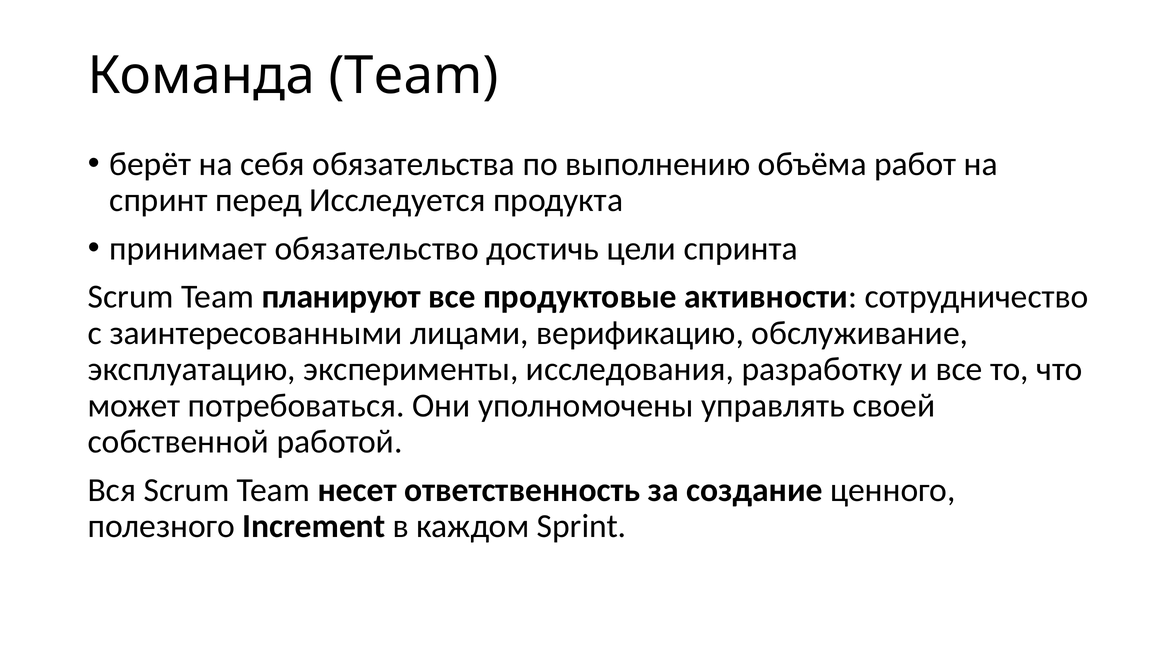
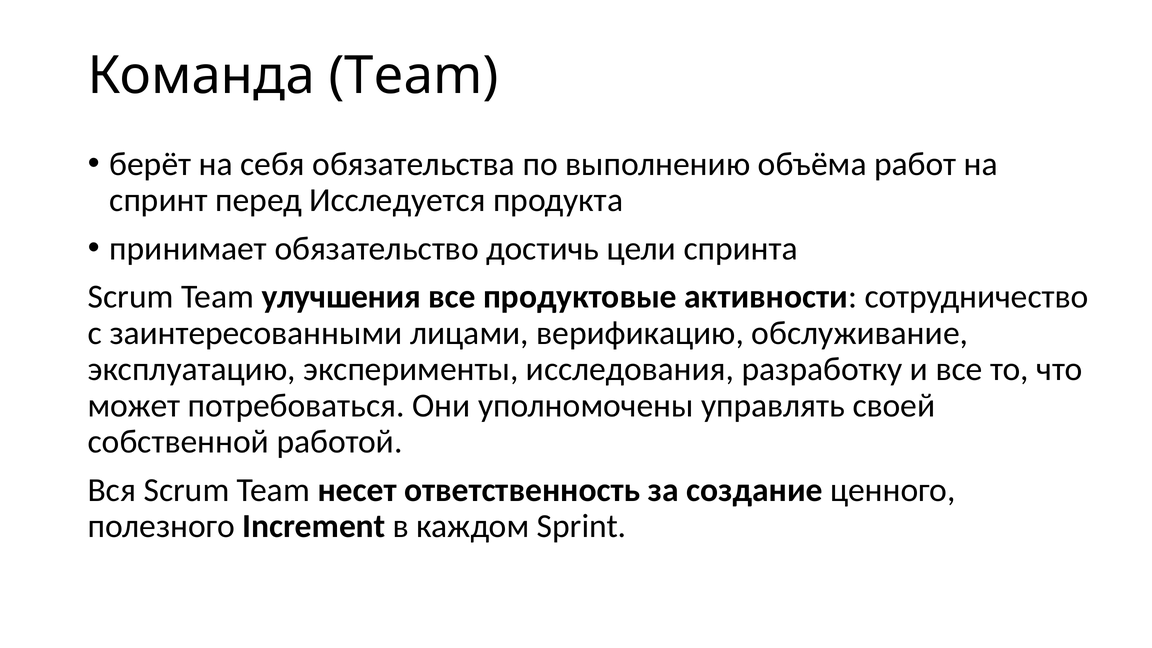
планируют: планируют -> улучшения
